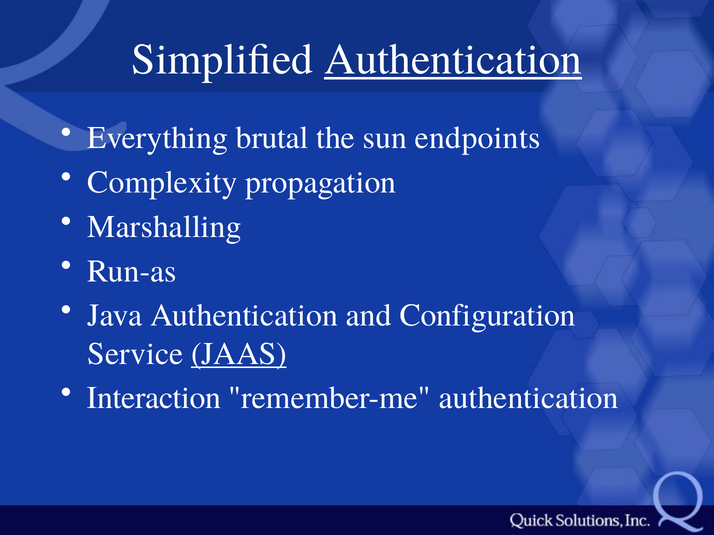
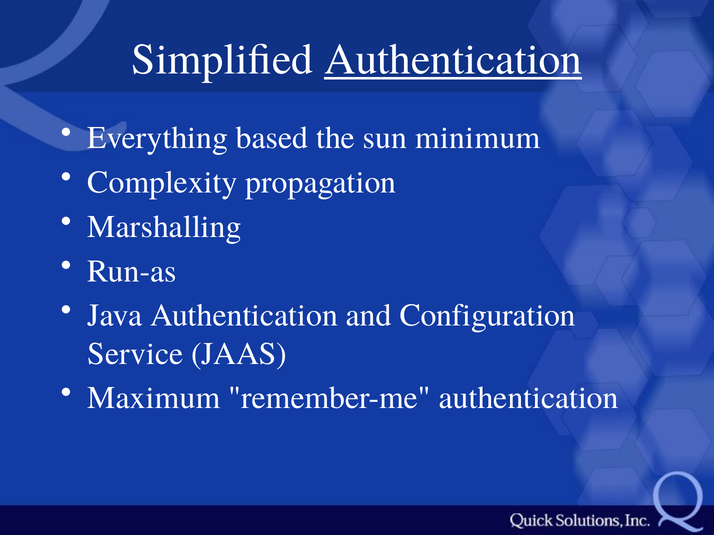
brutal: brutal -> based
endpoints: endpoints -> minimum
JAAS underline: present -> none
Interaction: Interaction -> Maximum
